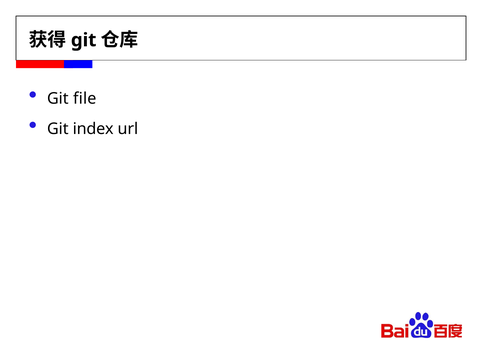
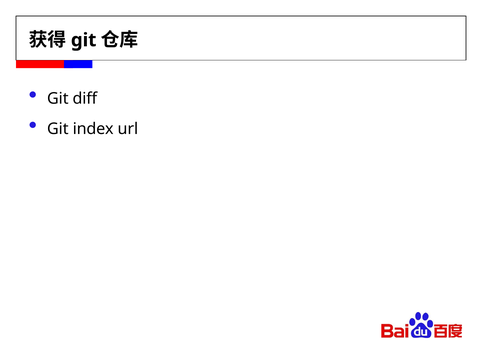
file: file -> diff
